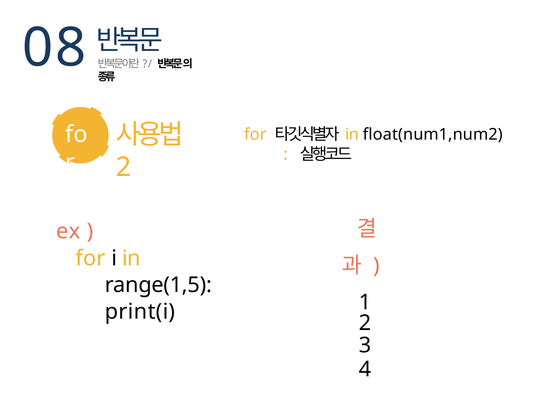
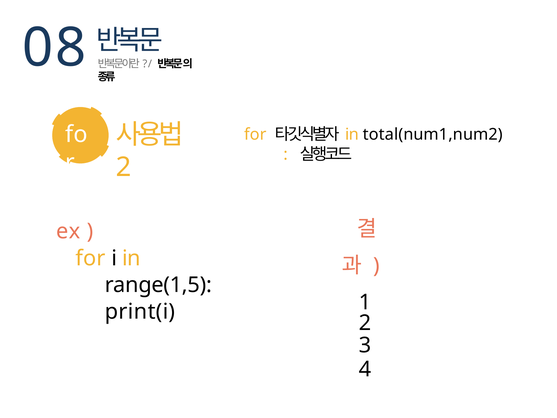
float(num1,num2: float(num1,num2 -> total(num1,num2
